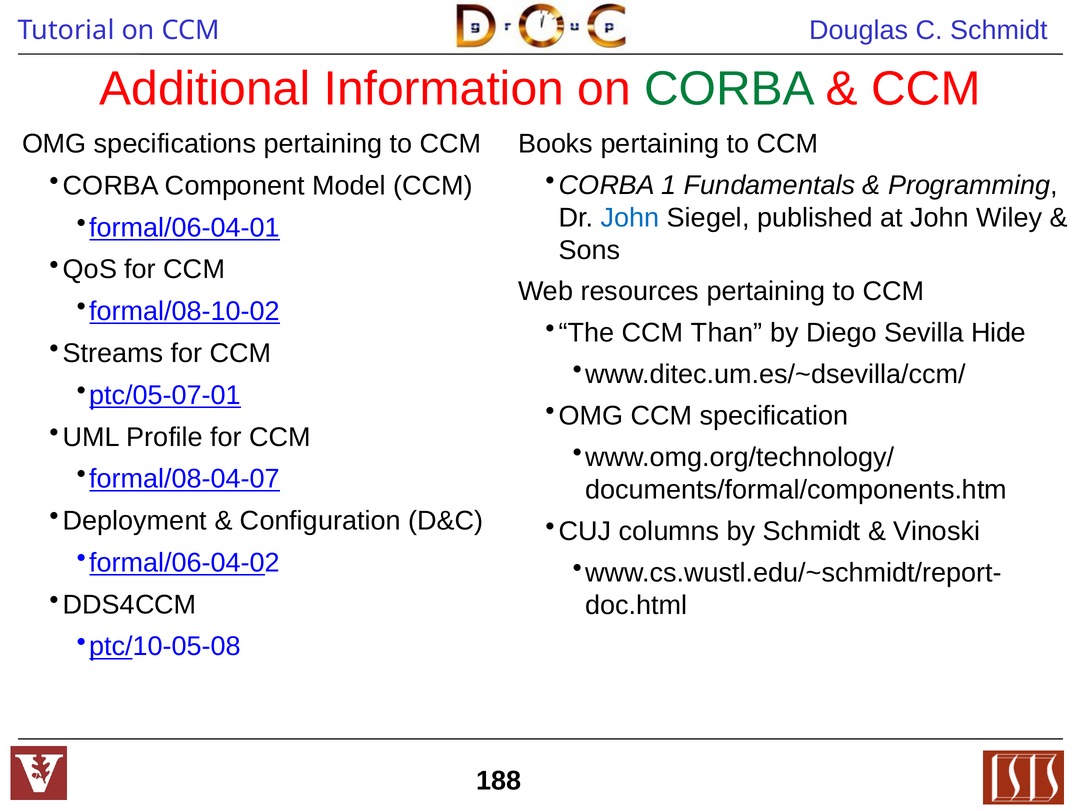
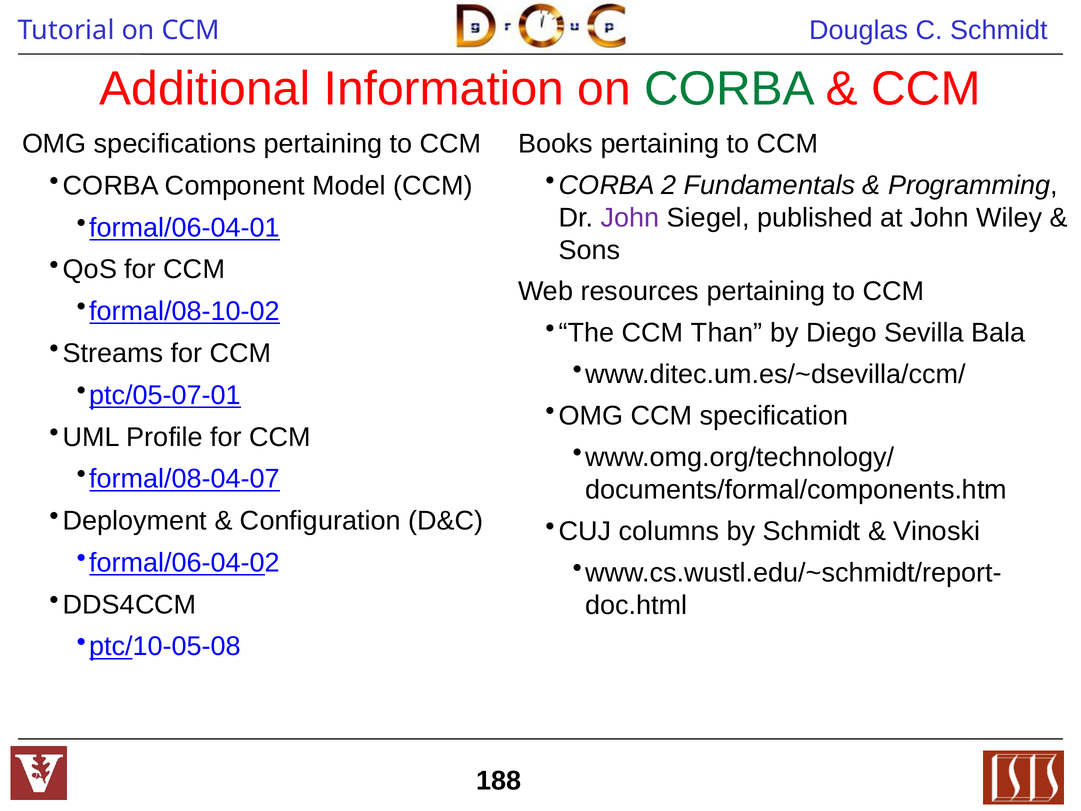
1: 1 -> 2
John at (630, 218) colour: blue -> purple
Hide: Hide -> Bala
